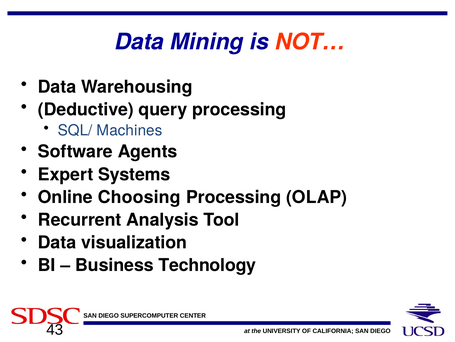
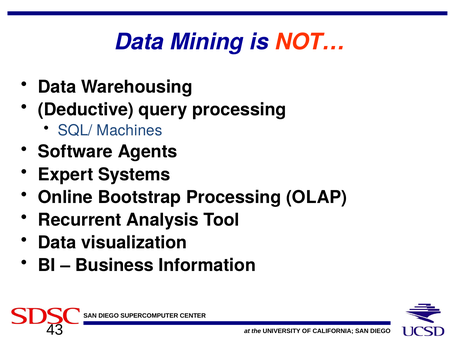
Choosing: Choosing -> Bootstrap
Technology: Technology -> Information
